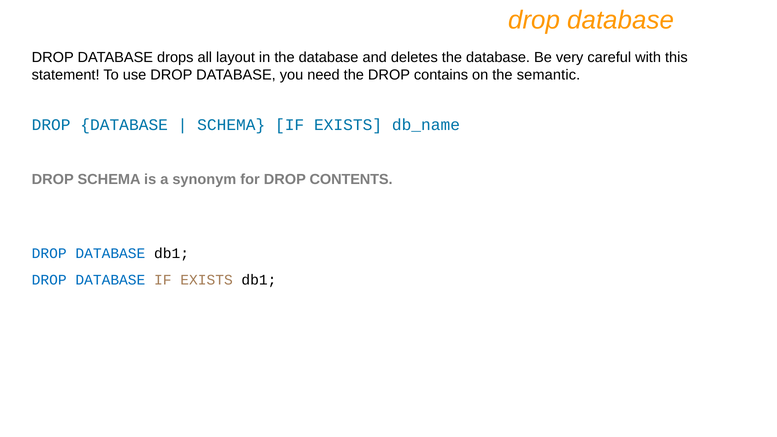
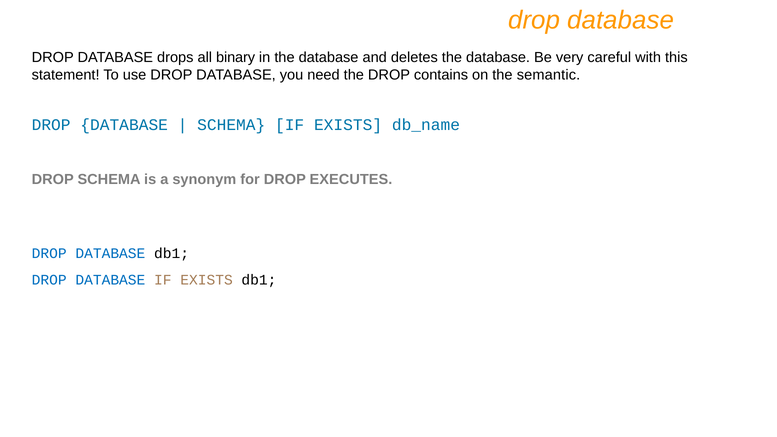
layout: layout -> binary
CONTENTS: CONTENTS -> EXECUTES
